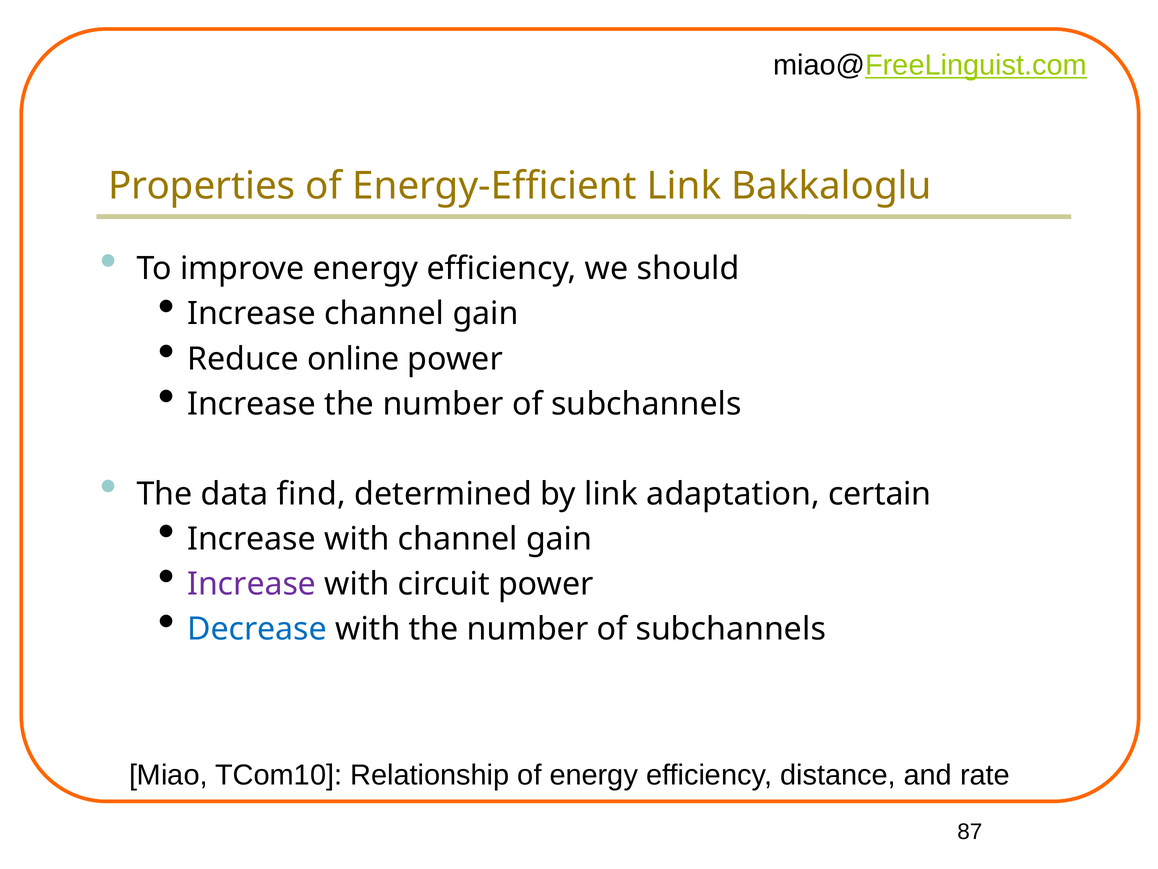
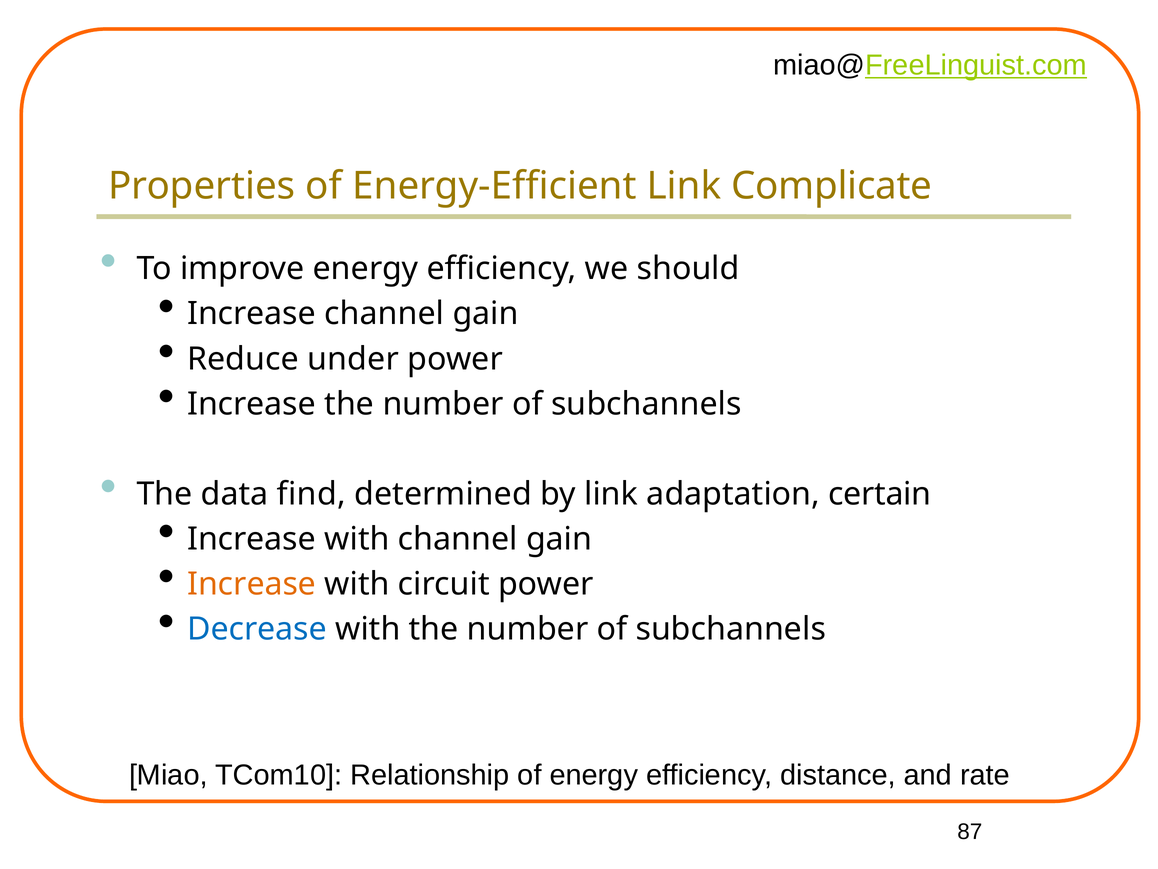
Bakkaloglu: Bakkaloglu -> Complicate
online: online -> under
Increase at (252, 584) colour: purple -> orange
